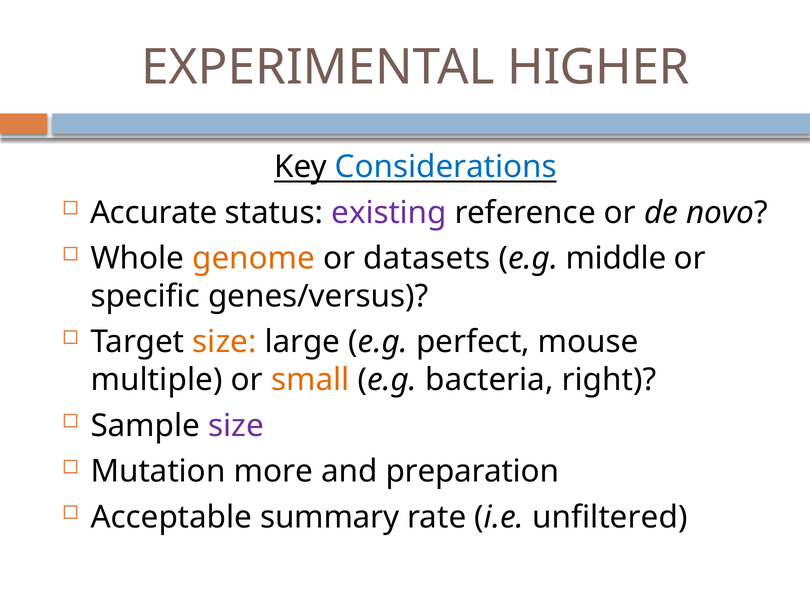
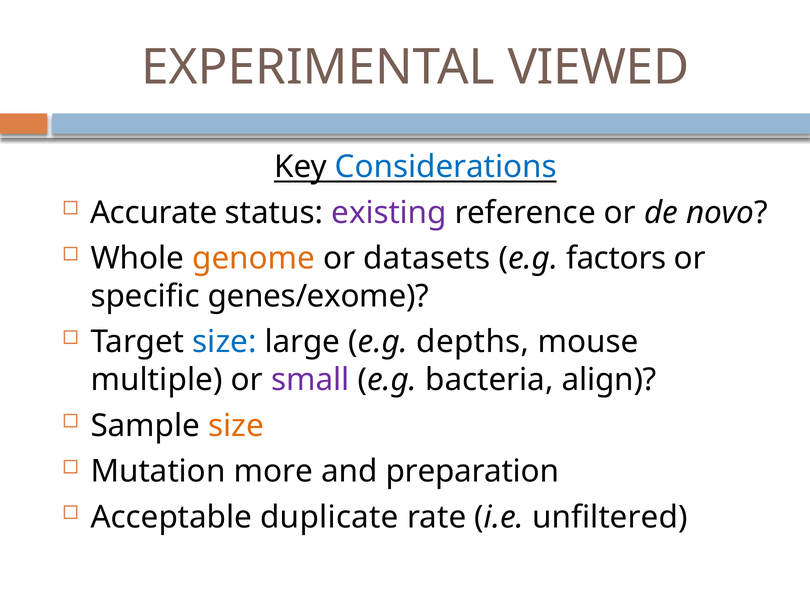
HIGHER: HIGHER -> VIEWED
middle: middle -> factors
genes/versus: genes/versus -> genes/exome
size at (224, 342) colour: orange -> blue
perfect: perfect -> depths
small colour: orange -> purple
right: right -> align
size at (236, 425) colour: purple -> orange
summary: summary -> duplicate
